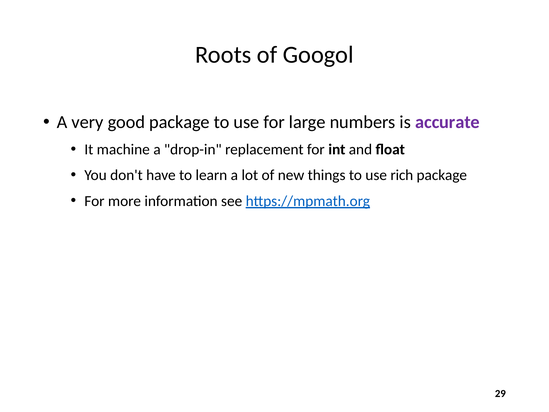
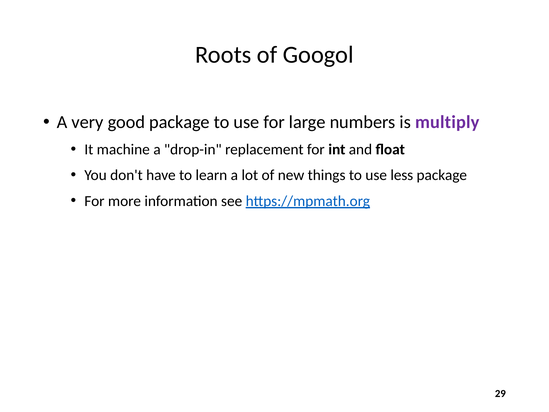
accurate: accurate -> multiply
rich: rich -> less
